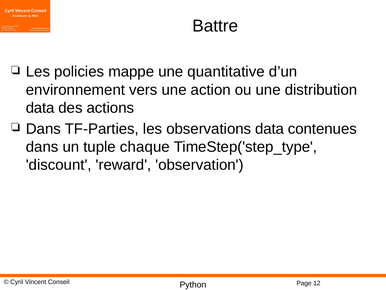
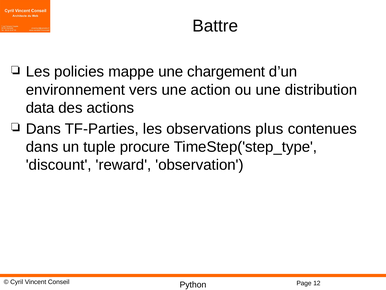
quantitative: quantitative -> chargement
observations data: data -> plus
chaque: chaque -> procure
